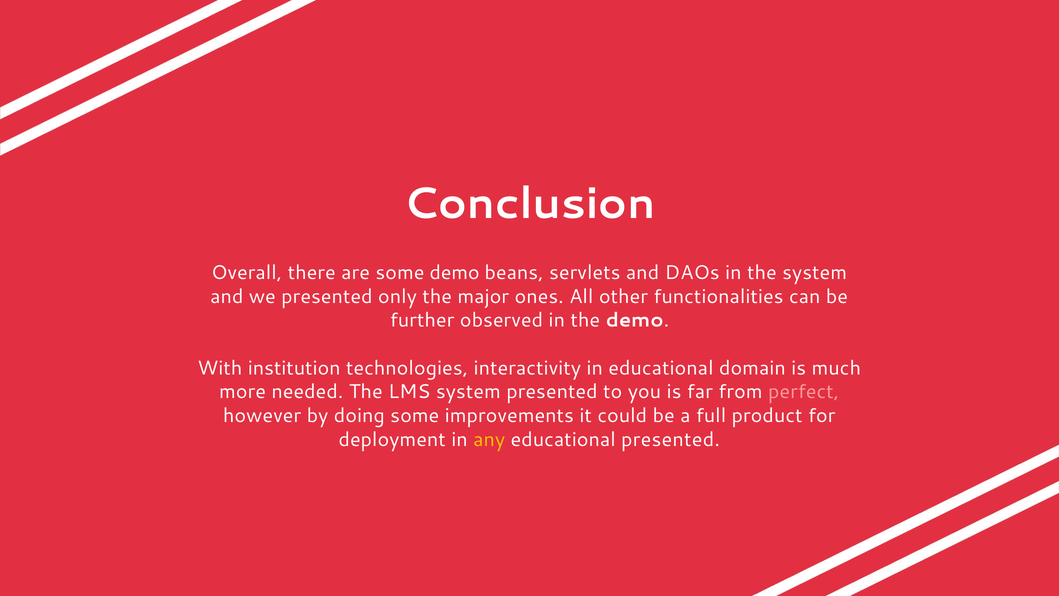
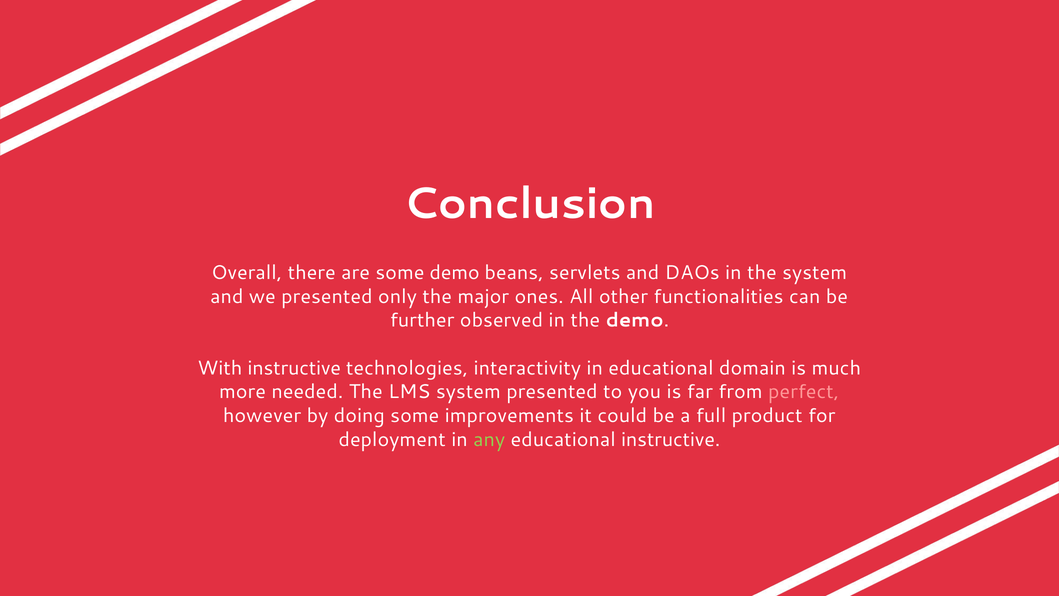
With institution: institution -> instructive
any colour: yellow -> light green
educational presented: presented -> instructive
